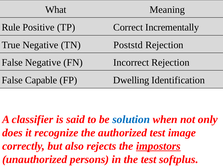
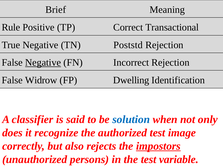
What: What -> Brief
Incrementally: Incrementally -> Transactional
Negative at (43, 63) underline: none -> present
Capable: Capable -> Widrow
softplus: softplus -> variable
